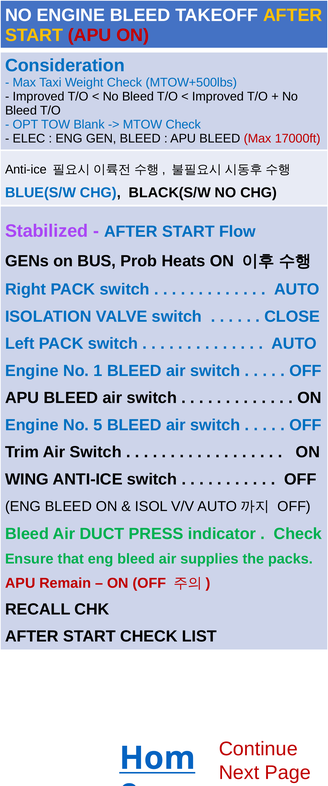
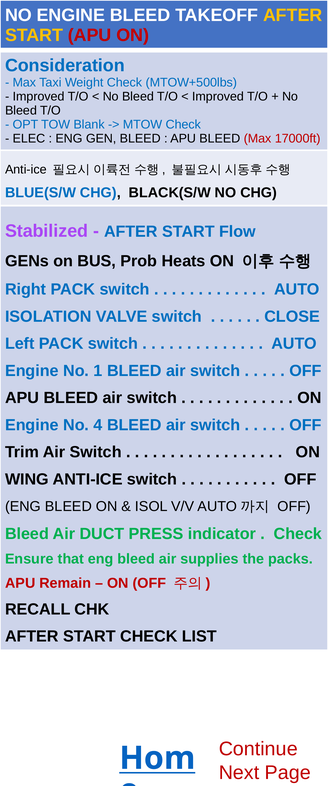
5: 5 -> 4
